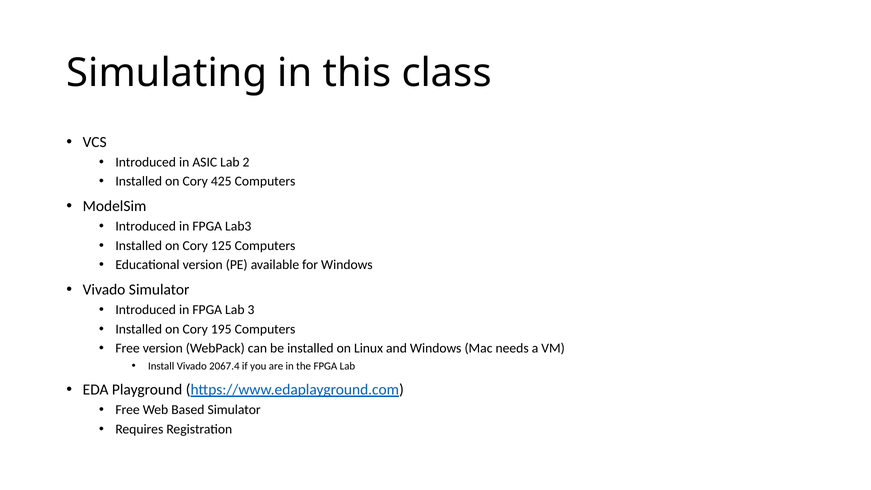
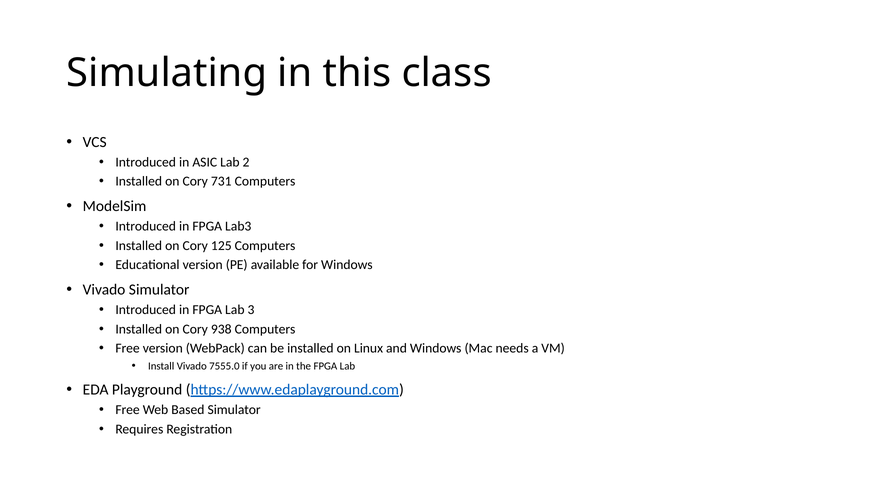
425: 425 -> 731
195: 195 -> 938
2067.4: 2067.4 -> 7555.0
